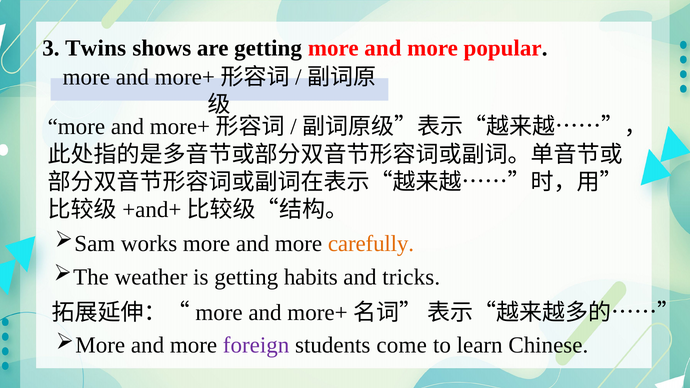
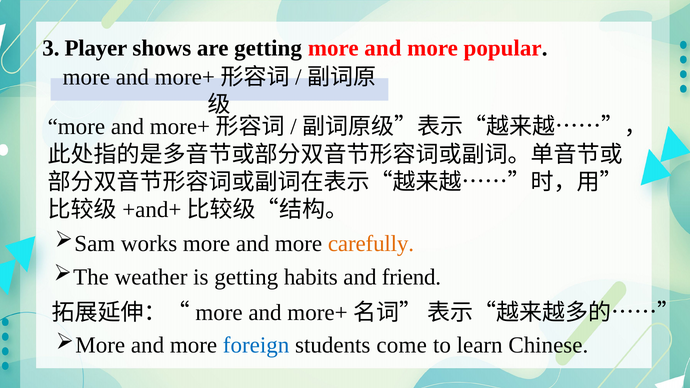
Twins: Twins -> Player
tricks: tricks -> friend
foreign colour: purple -> blue
